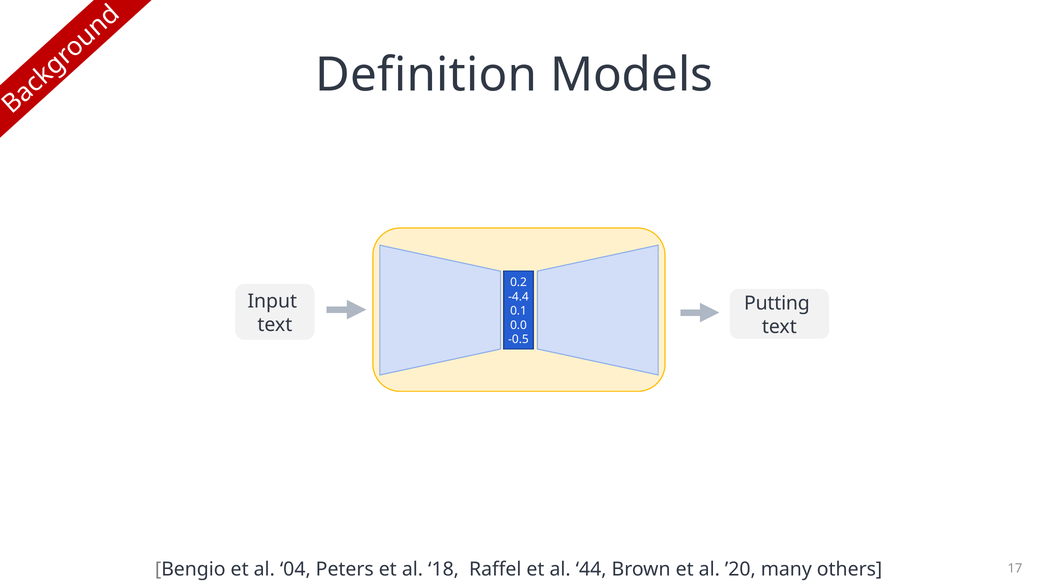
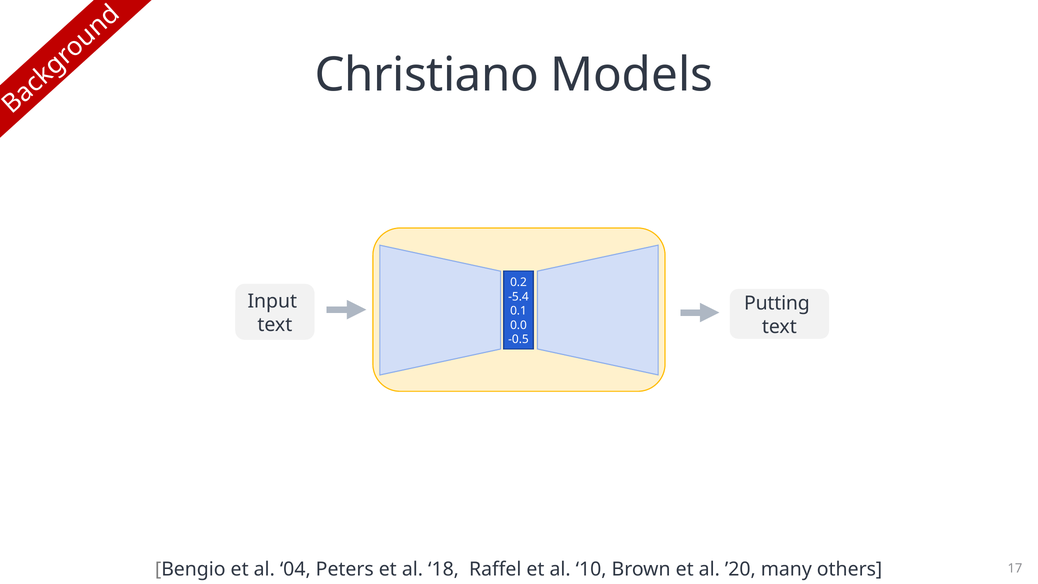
Definition: Definition -> Christiano
-4.4: -4.4 -> -5.4
44: 44 -> 10
